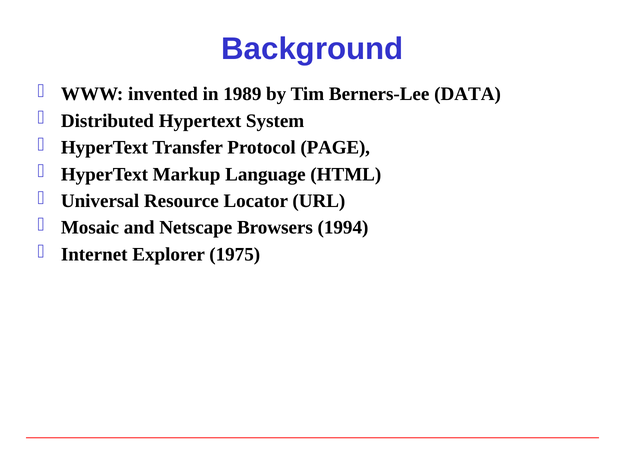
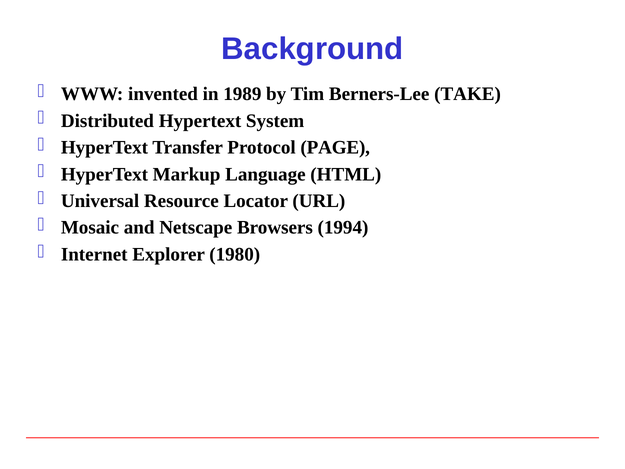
DATA: DATA -> TAKE
1975: 1975 -> 1980
